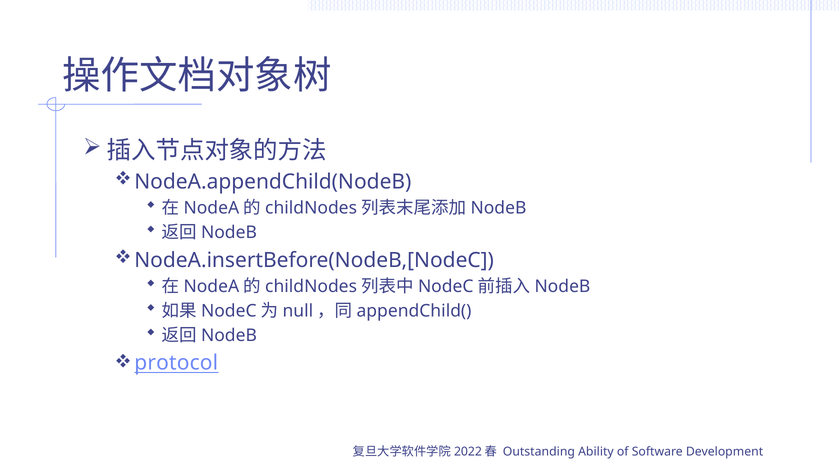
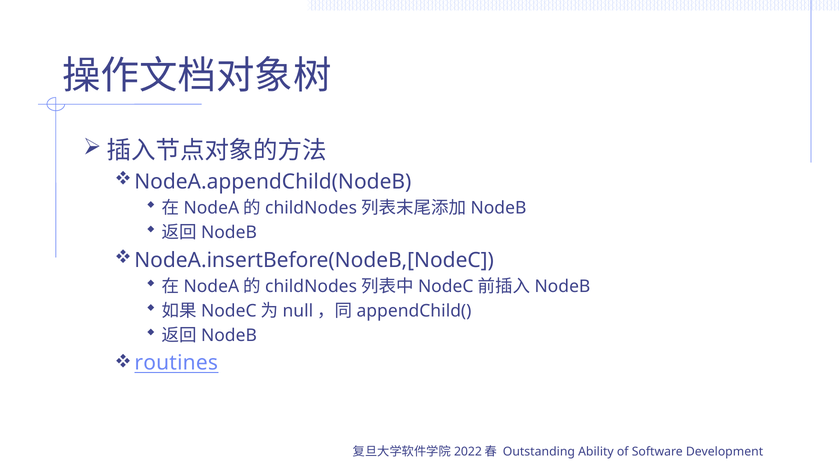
protocol: protocol -> routines
